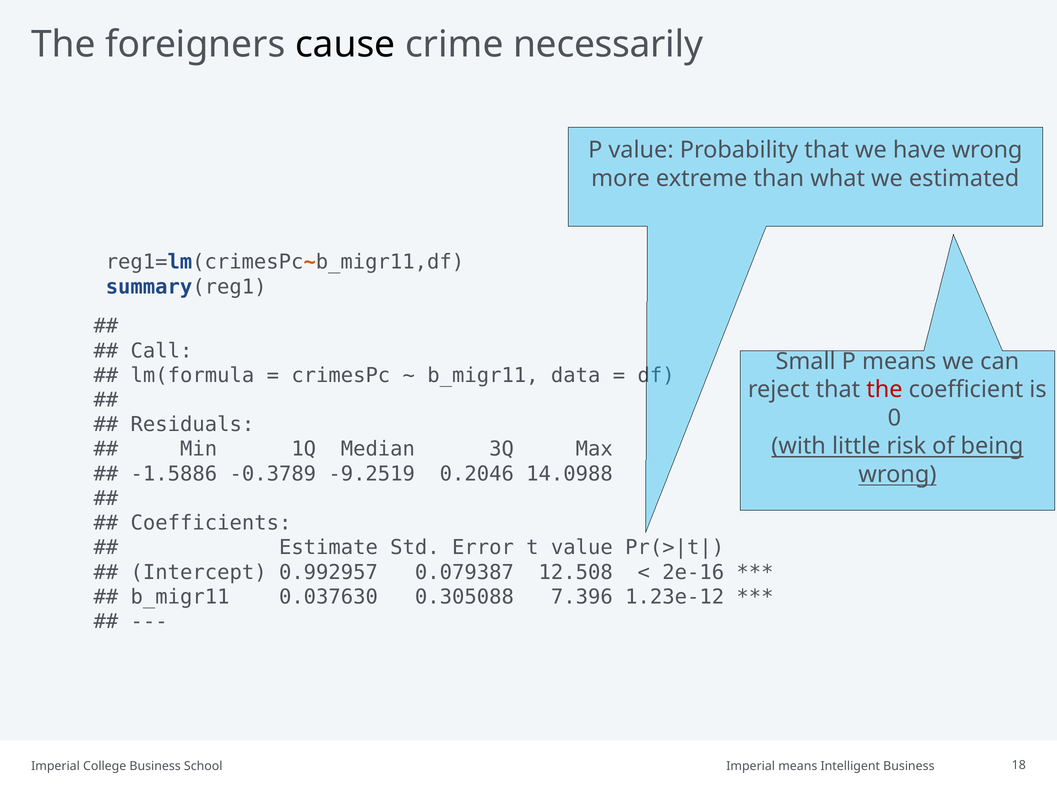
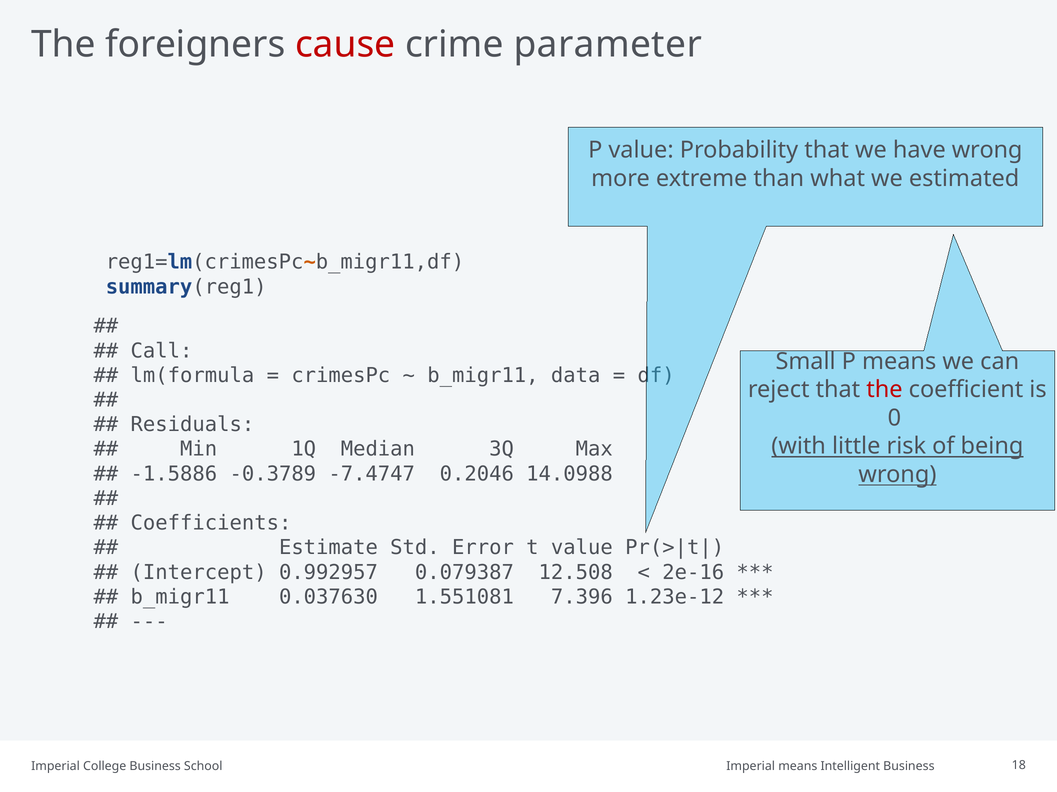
cause colour: black -> red
necessarily: necessarily -> parameter
-9.2519: -9.2519 -> -7.4747
0.305088: 0.305088 -> 1.551081
